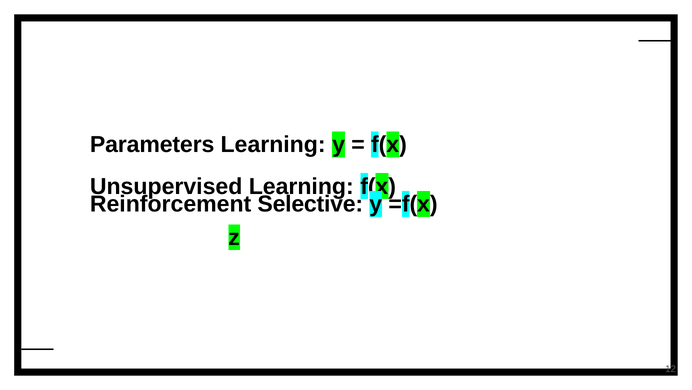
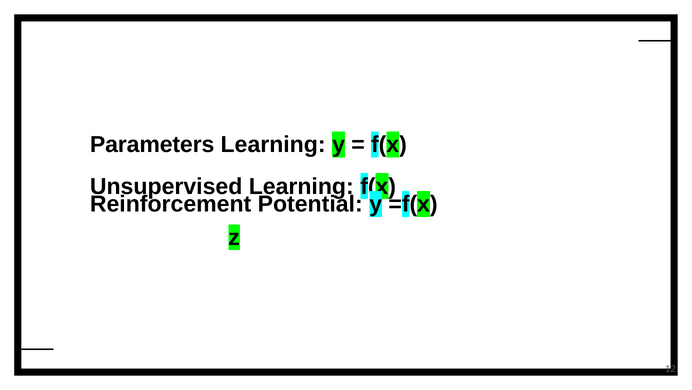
Selective: Selective -> Potential
